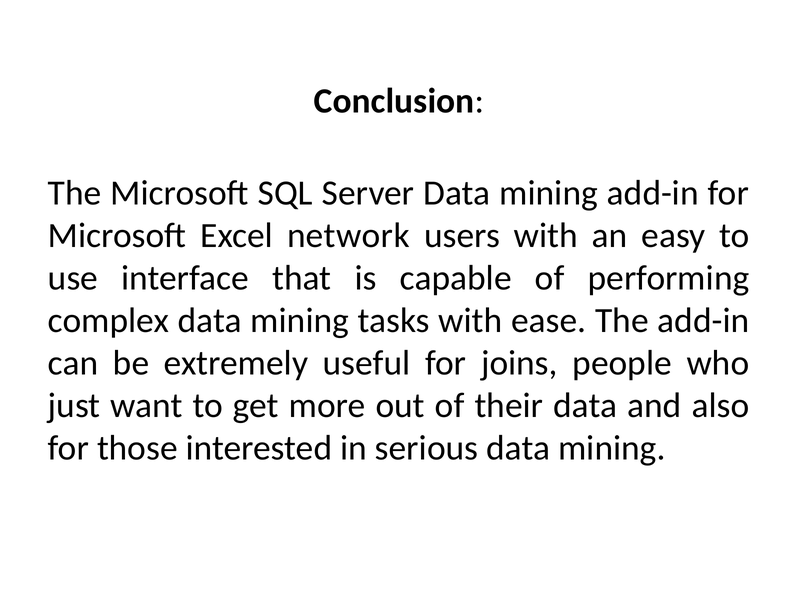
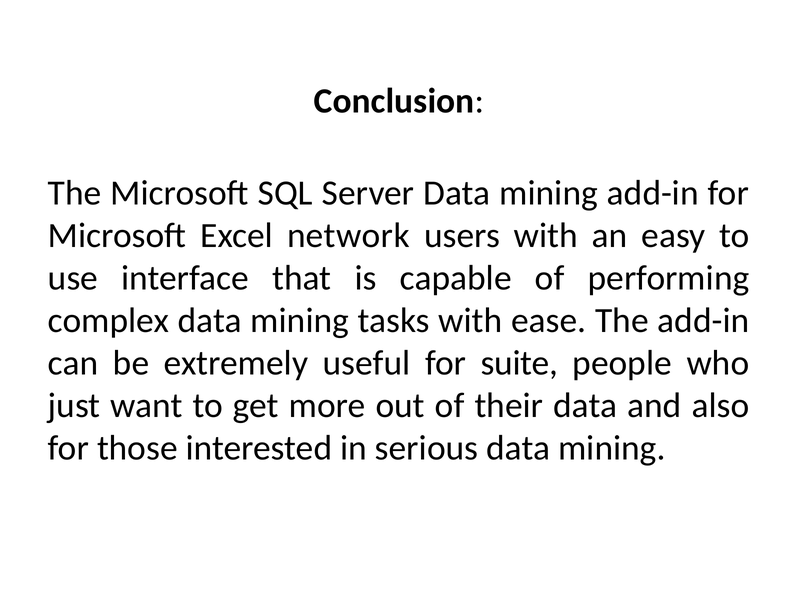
joins: joins -> suite
